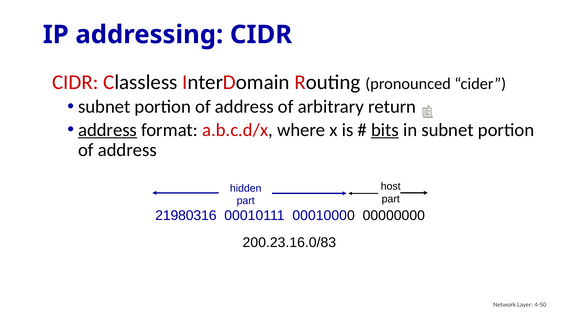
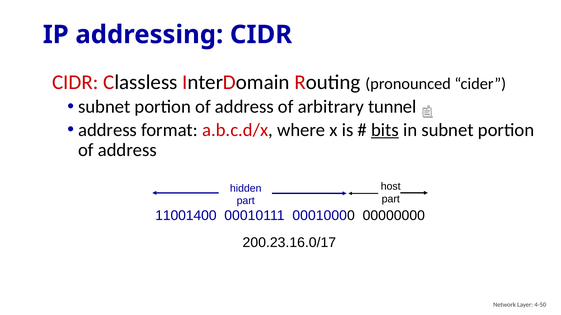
return: return -> tunnel
address at (108, 130) underline: present -> none
21980316: 21980316 -> 11001400
200.23.16.0/83: 200.23.16.0/83 -> 200.23.16.0/17
